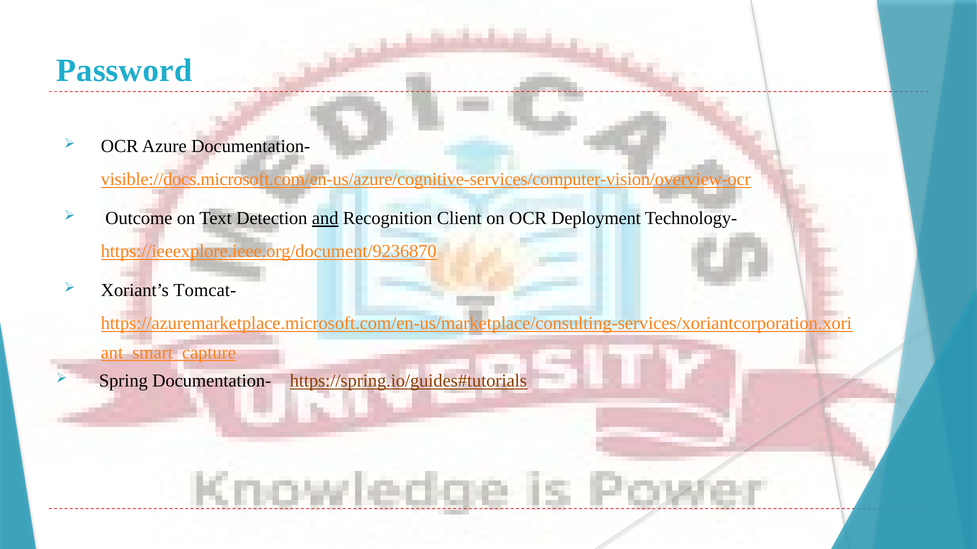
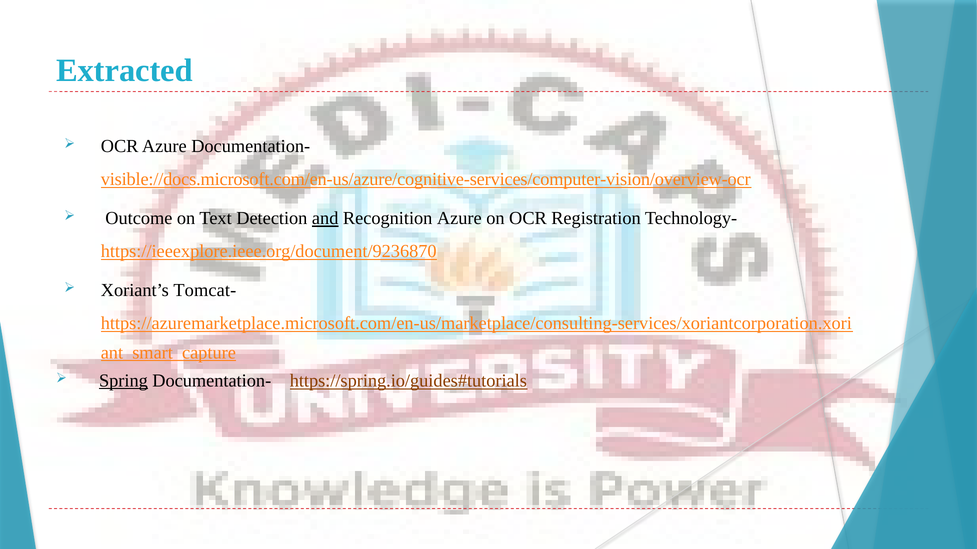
Password: Password -> Extracted
Recognition Client: Client -> Azure
Deployment: Deployment -> Registration
Spring underline: none -> present
